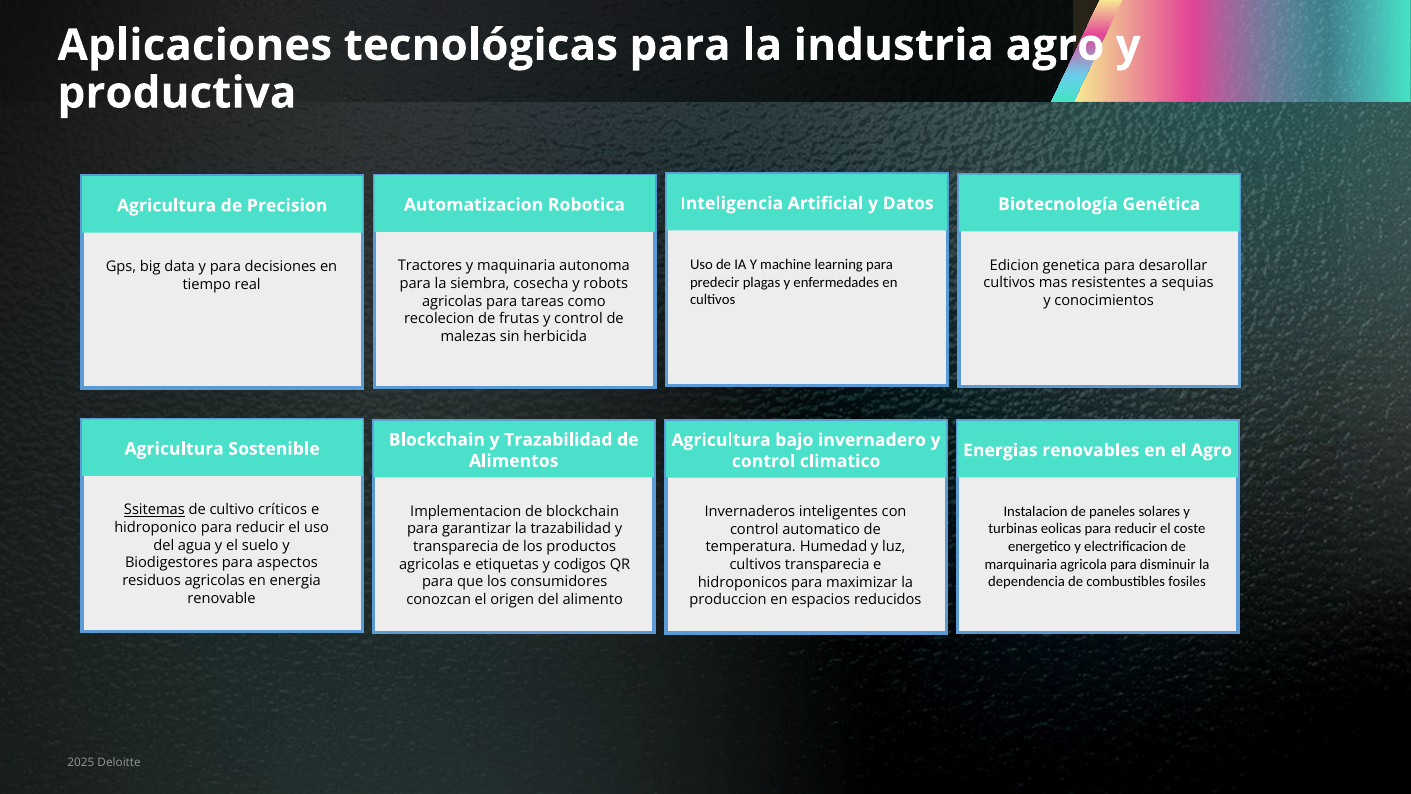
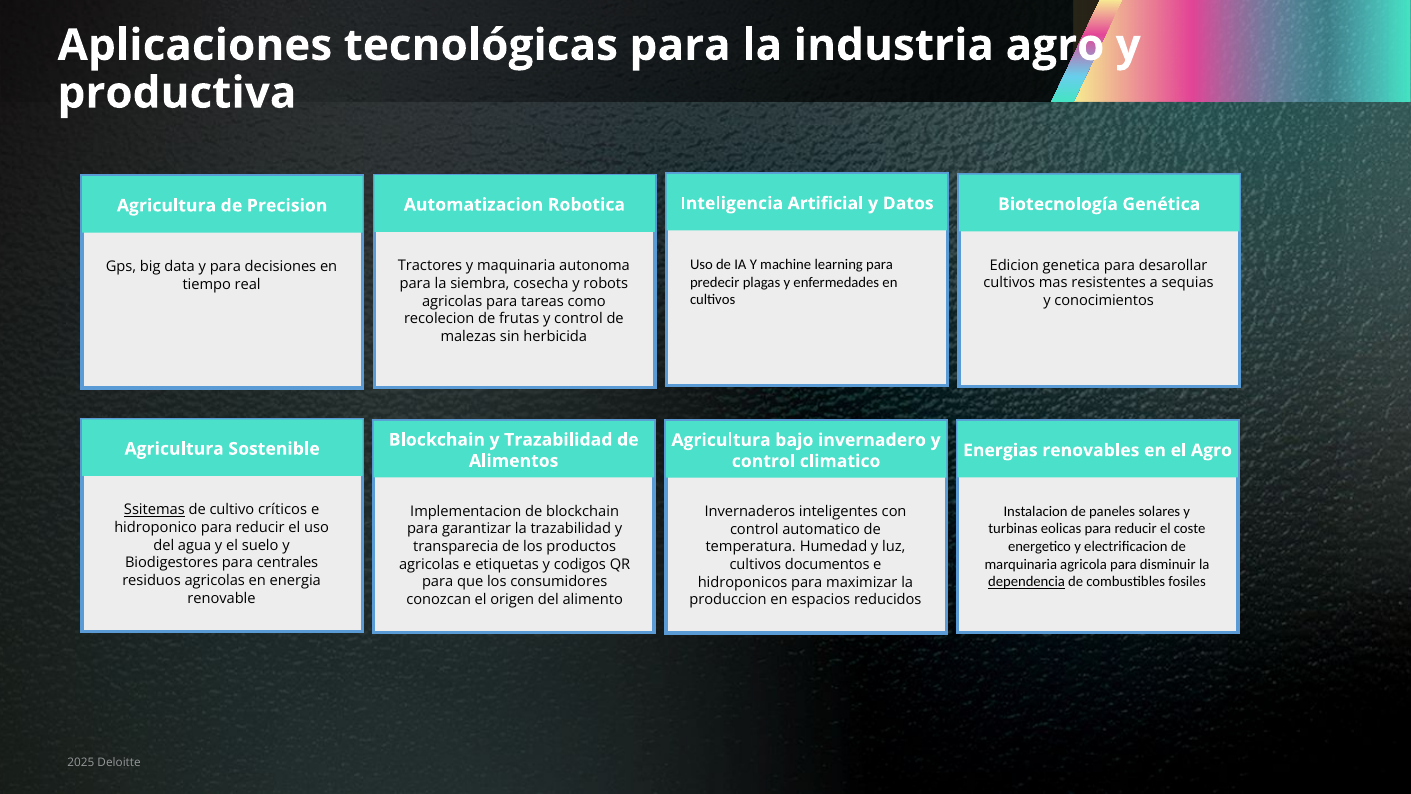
aspectos: aspectos -> centrales
cultivos transparecia: transparecia -> documentos
dependencia underline: none -> present
